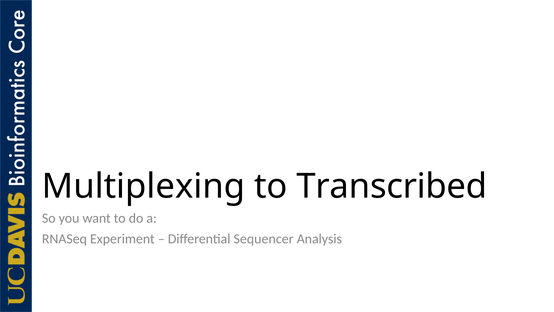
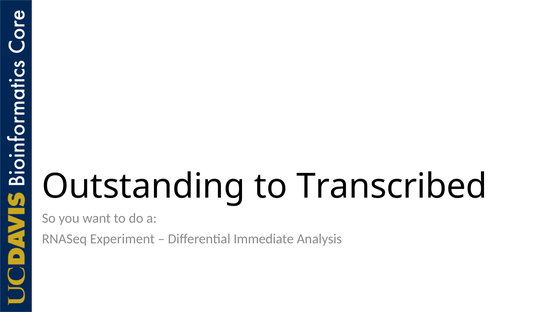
Multiplexing: Multiplexing -> Outstanding
Sequencer: Sequencer -> Immediate
